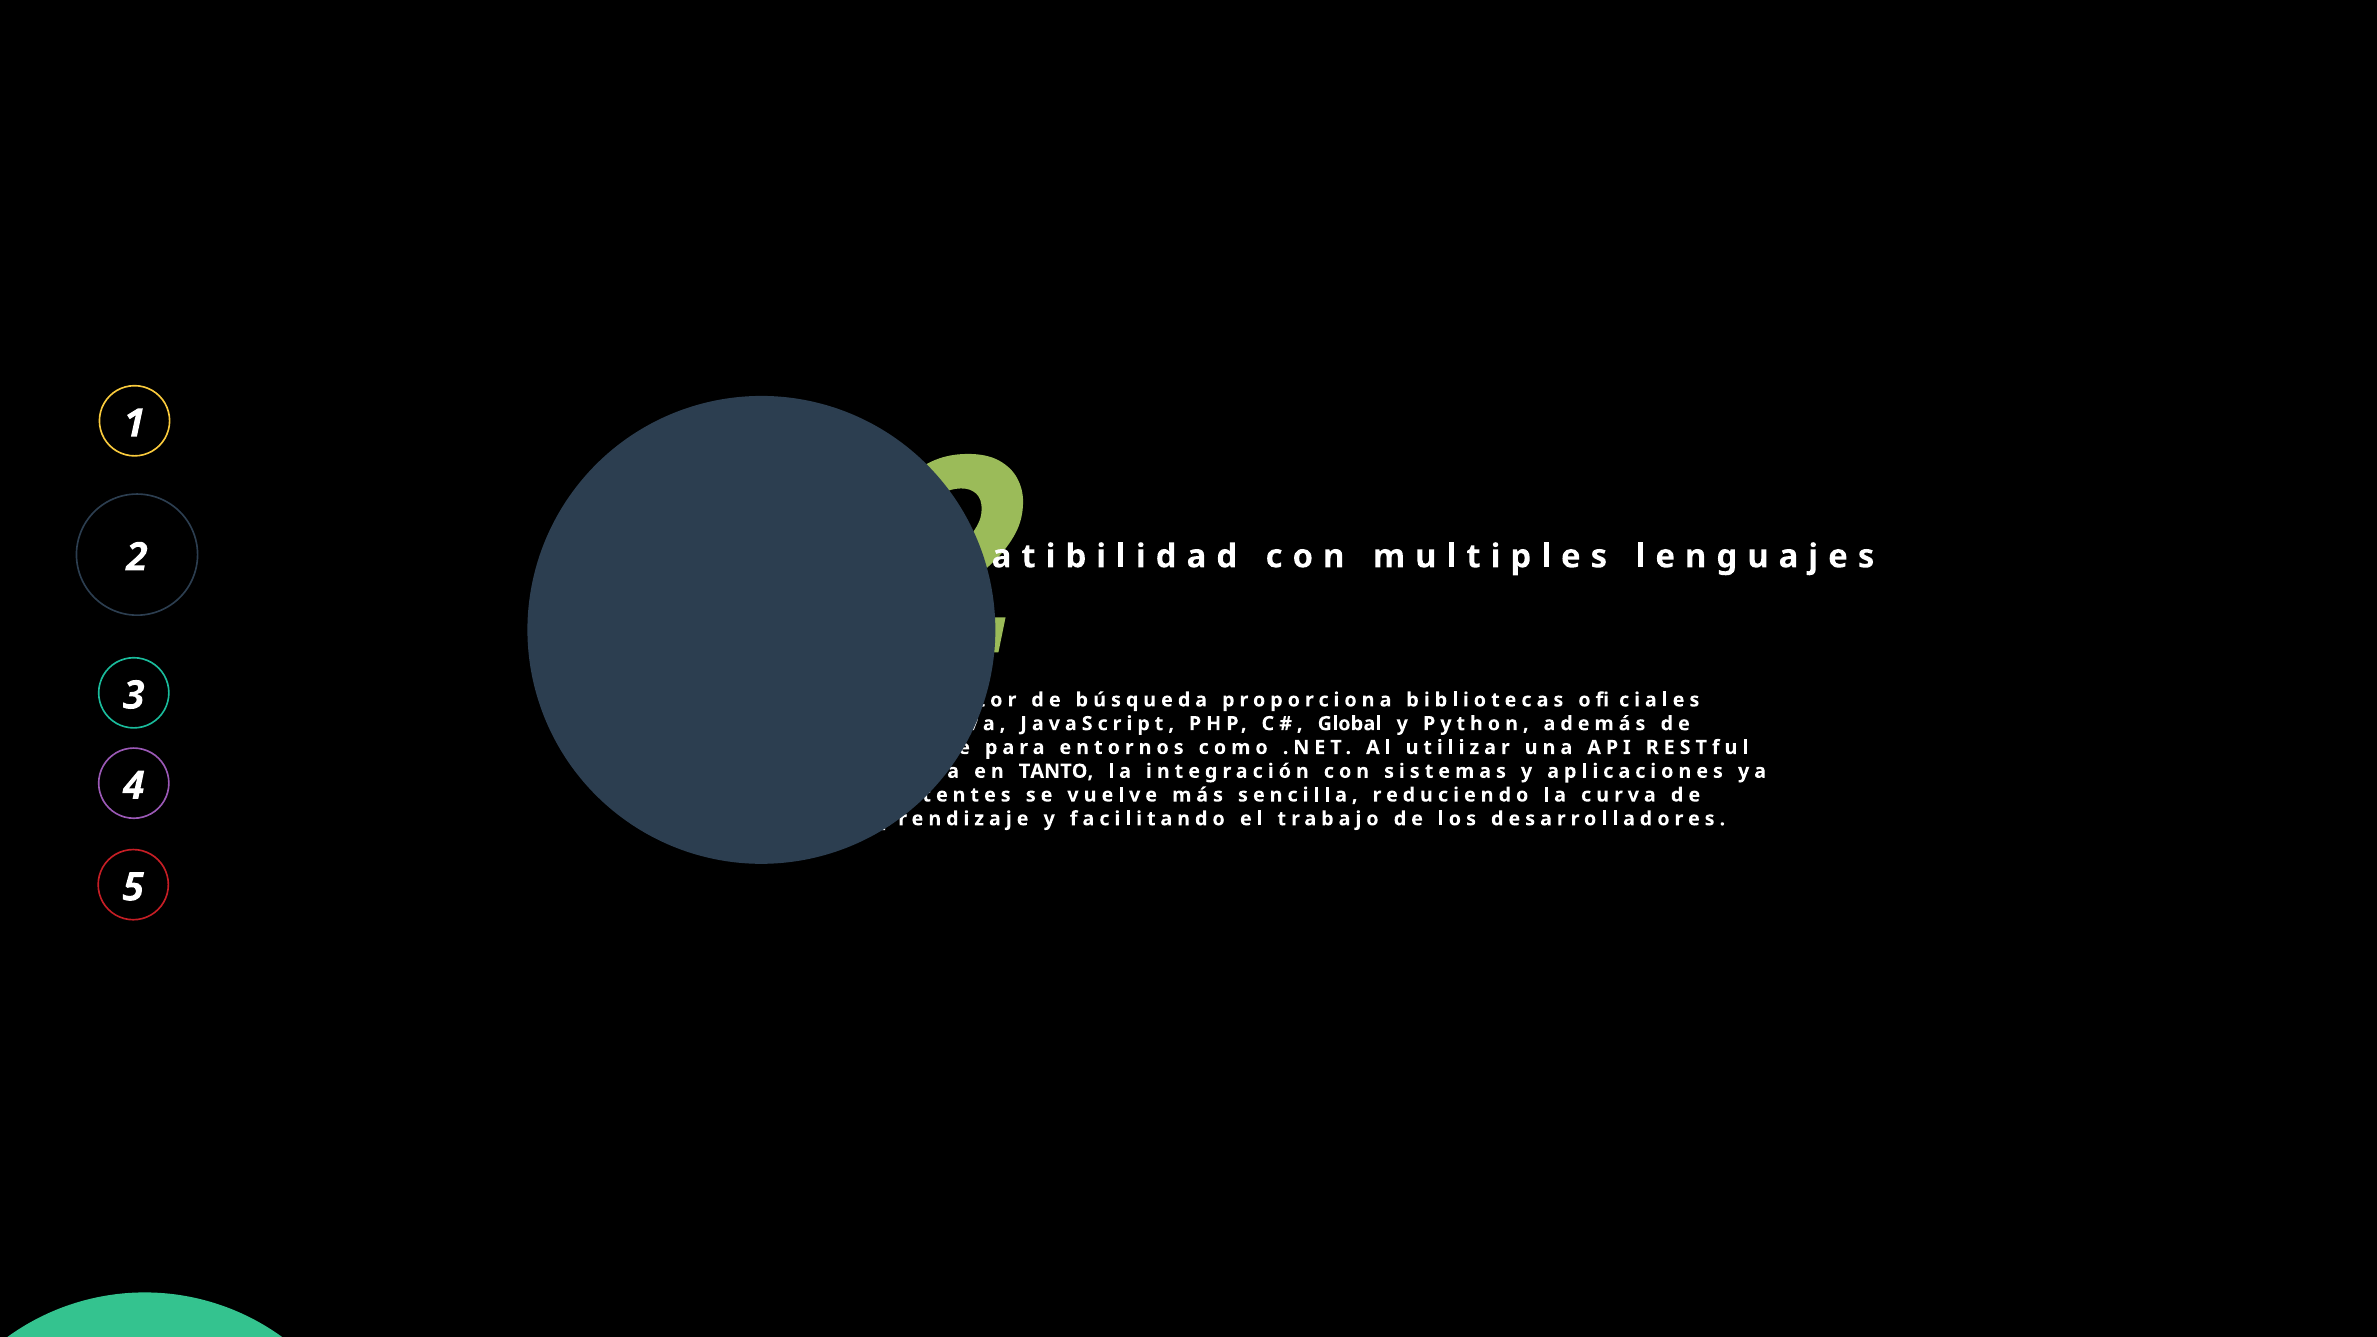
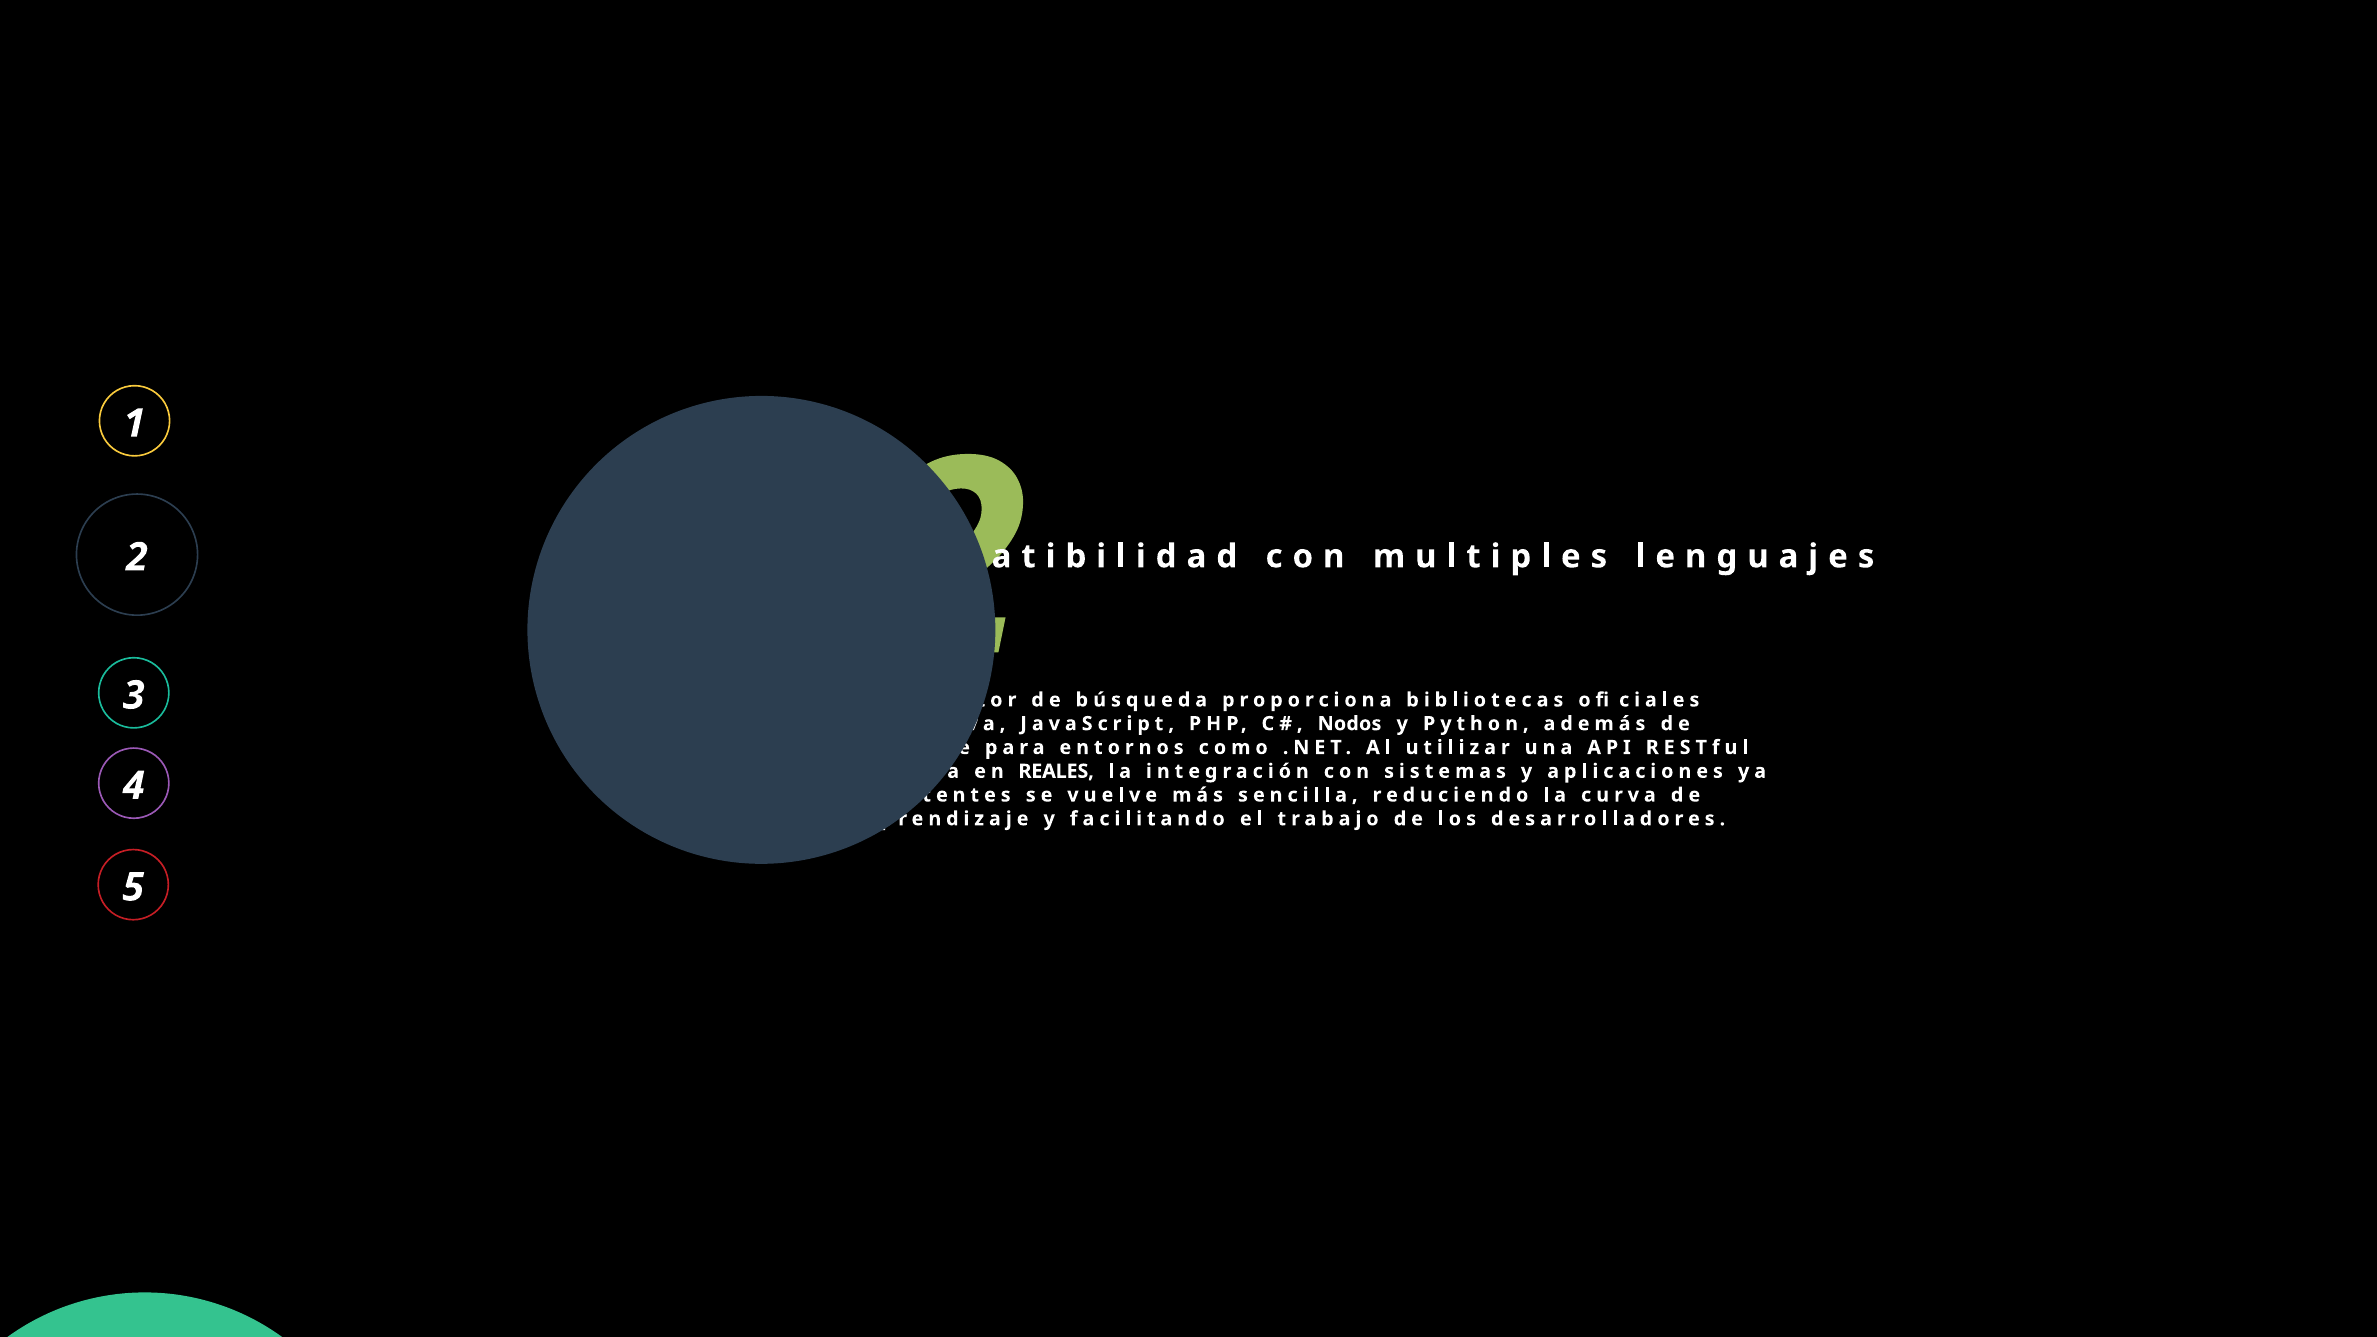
Global: Global -> Nodos
TANTO: TANTO -> REALES
